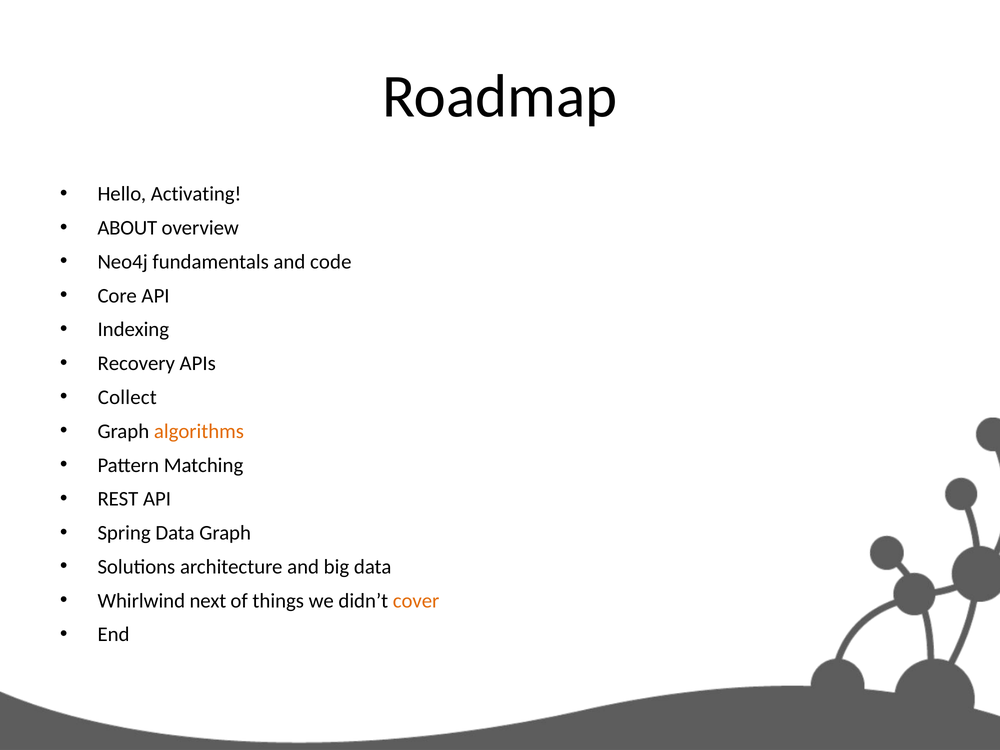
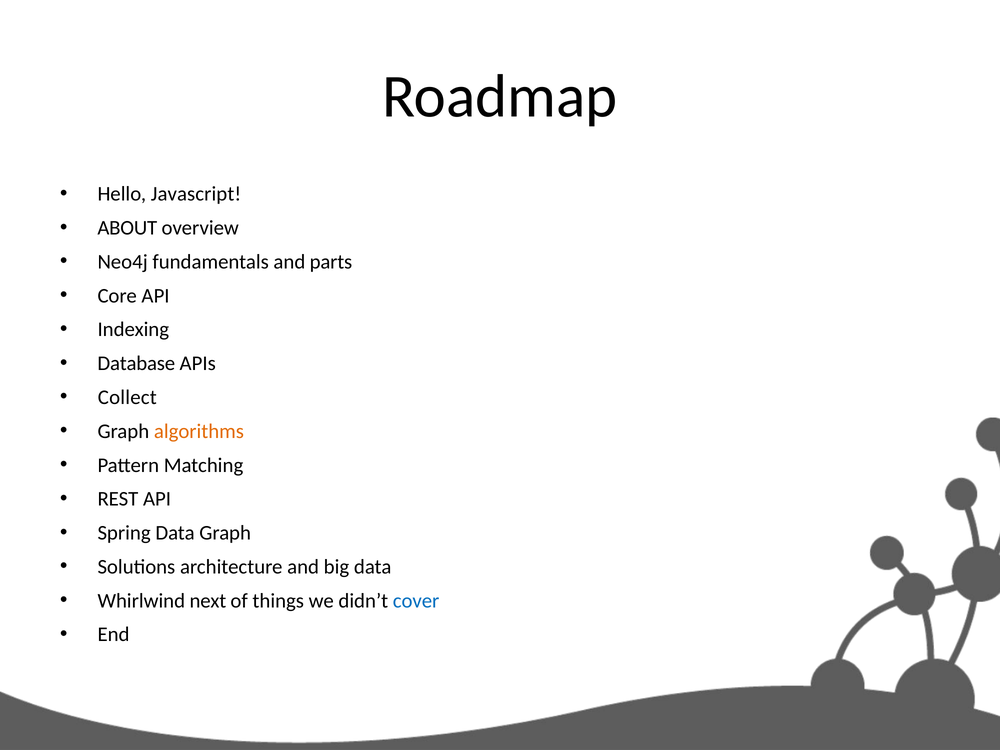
Activating: Activating -> Javascript
code: code -> parts
Recovery: Recovery -> Database
cover colour: orange -> blue
